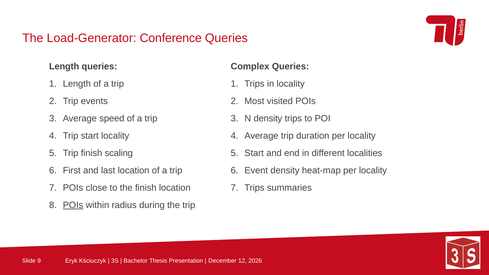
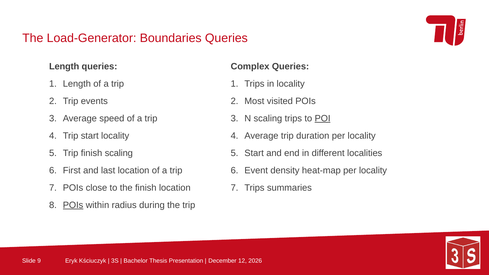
Conference: Conference -> Boundaries
N density: density -> scaling
POI underline: none -> present
